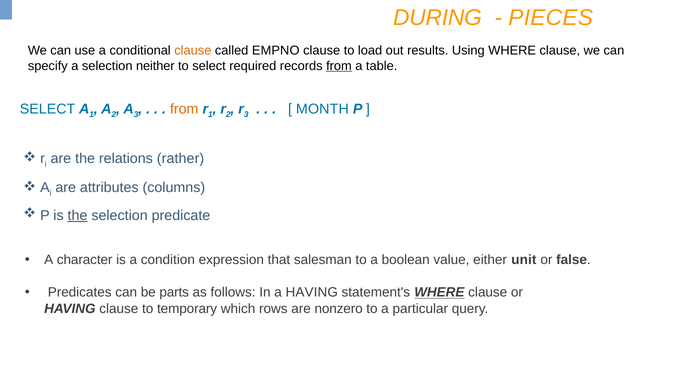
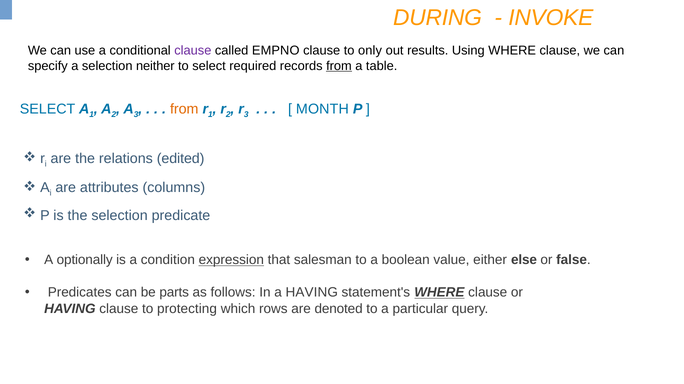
PIECES: PIECES -> INVOKE
clause at (193, 51) colour: orange -> purple
load: load -> only
rather: rather -> edited
the at (78, 216) underline: present -> none
character: character -> optionally
expression underline: none -> present
unit: unit -> else
temporary: temporary -> protecting
nonzero: nonzero -> denoted
